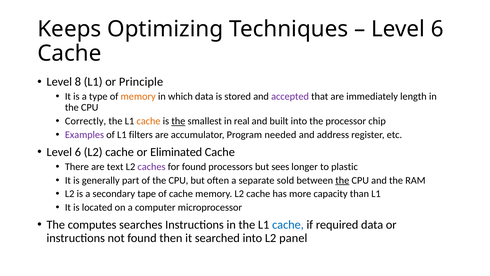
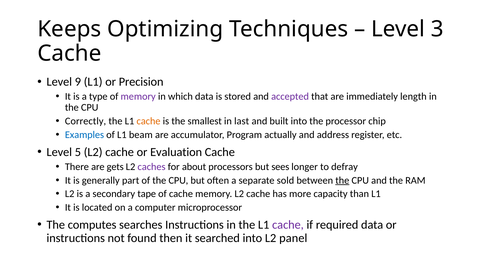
6 at (437, 29): 6 -> 3
8: 8 -> 9
Principle: Principle -> Precision
memory at (138, 96) colour: orange -> purple
the at (178, 121) underline: present -> none
real: real -> last
Examples colour: purple -> blue
filters: filters -> beam
needed: needed -> actually
6 at (78, 152): 6 -> 5
Eliminated: Eliminated -> Evaluation
text: text -> gets
for found: found -> about
plastic: plastic -> defray
cache at (288, 224) colour: blue -> purple
